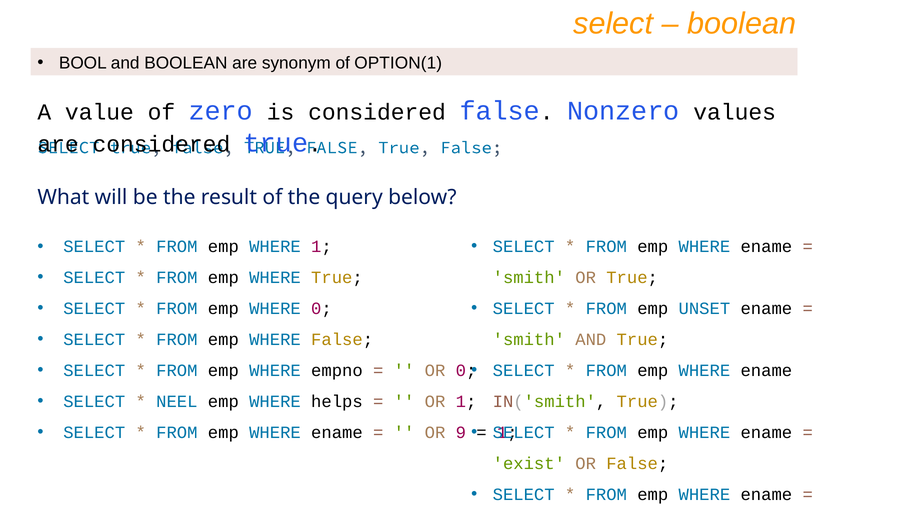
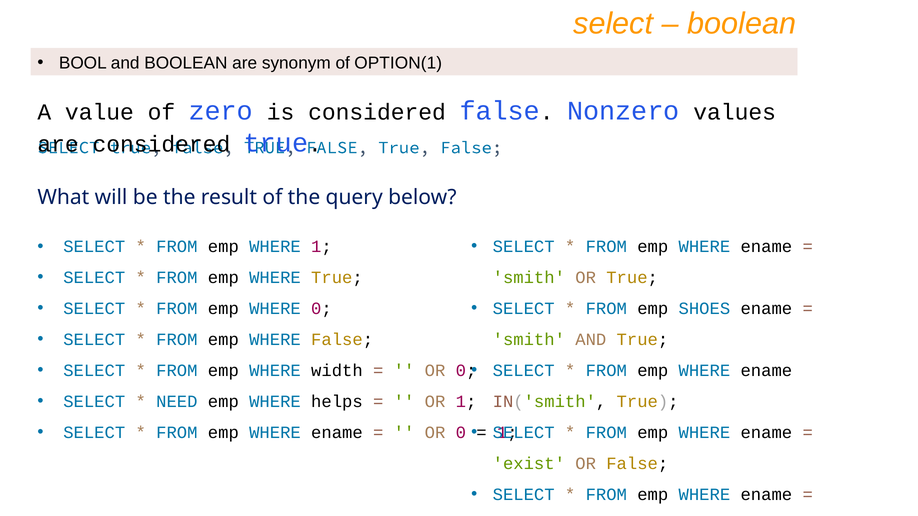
UNSET: UNSET -> SHOES
empno: empno -> width
NEEL: NEEL -> NEED
9 at (461, 433): 9 -> 0
